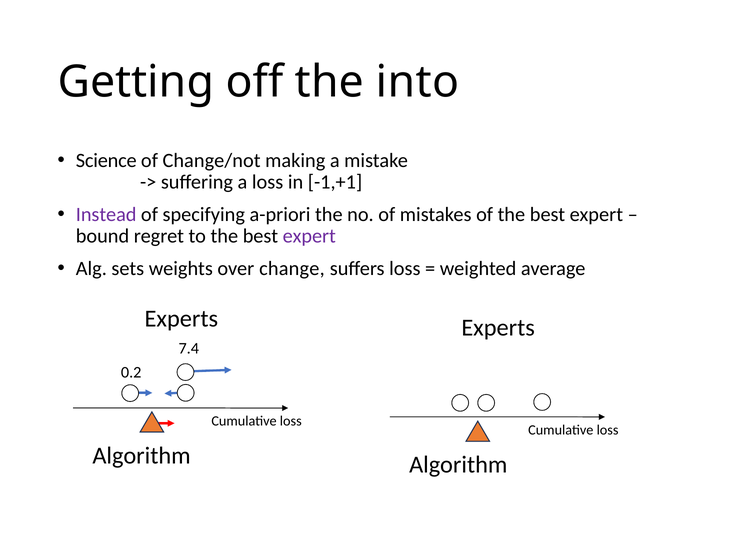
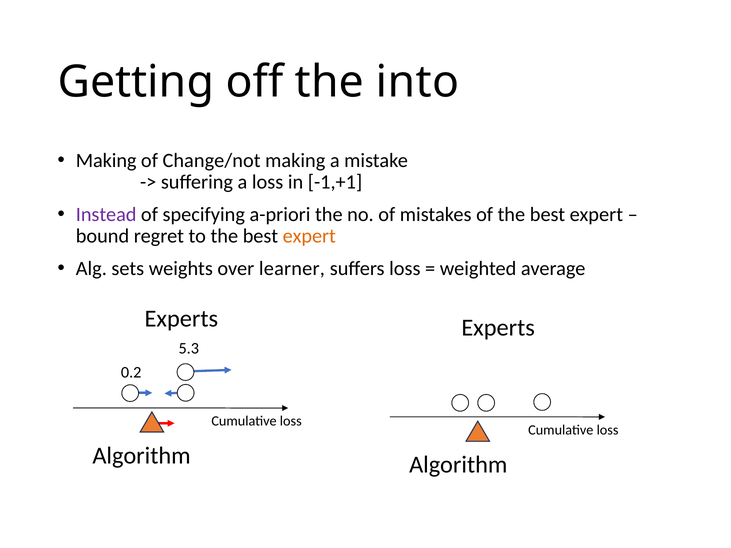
Science at (106, 160): Science -> Making
expert at (309, 236) colour: purple -> orange
change: change -> learner
7.4: 7.4 -> 5.3
